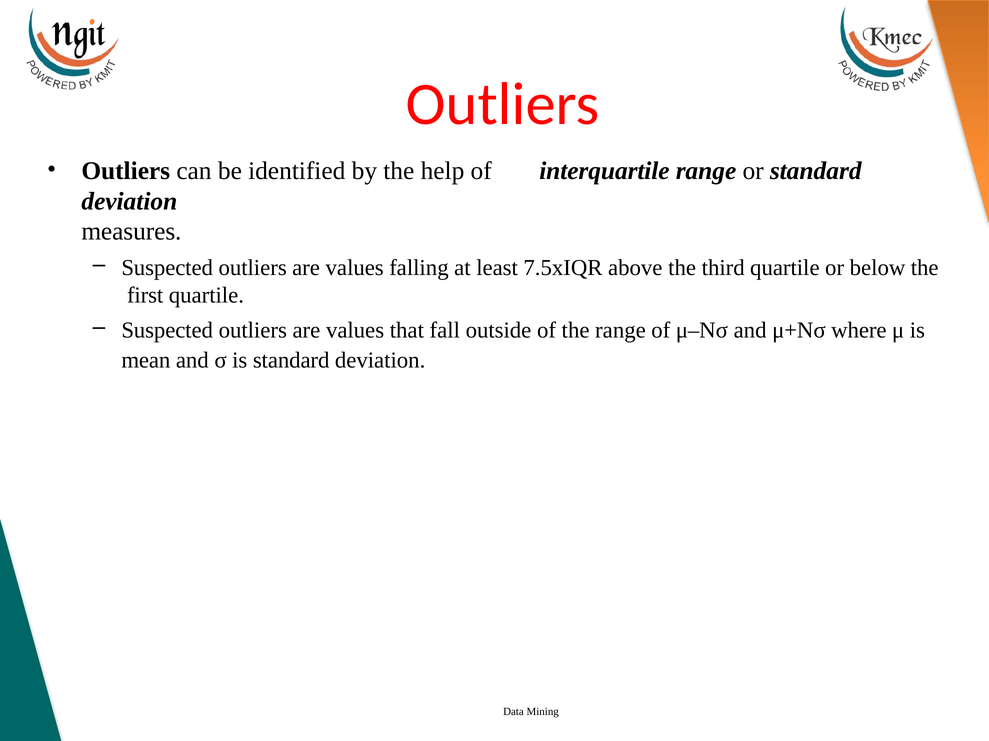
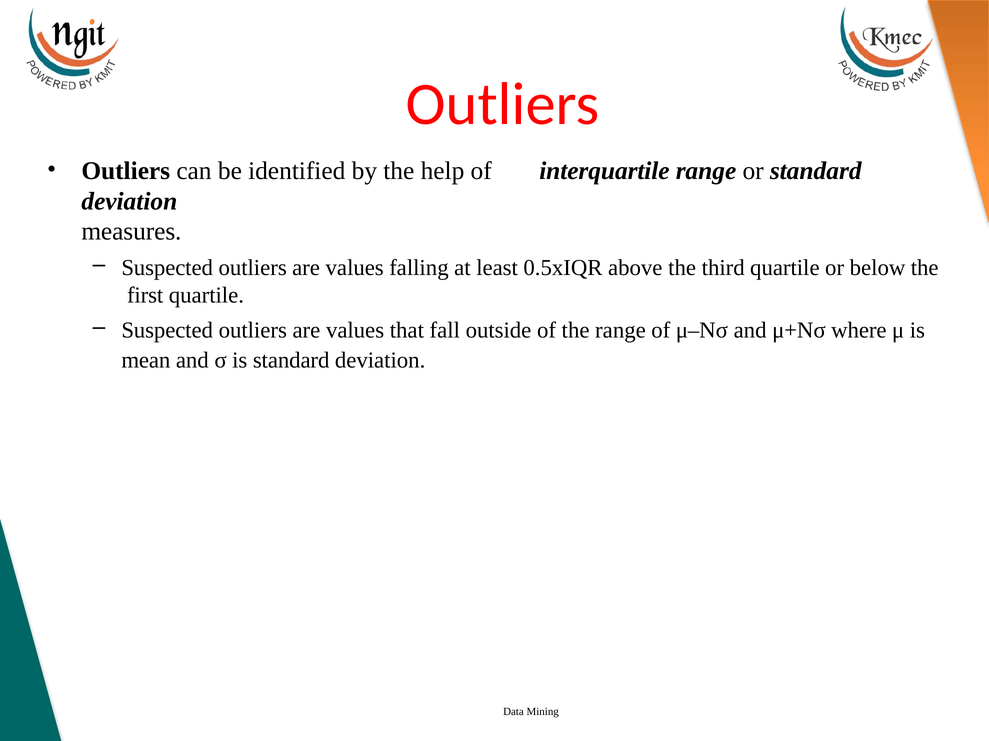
7.5xIQR: 7.5xIQR -> 0.5xIQR
